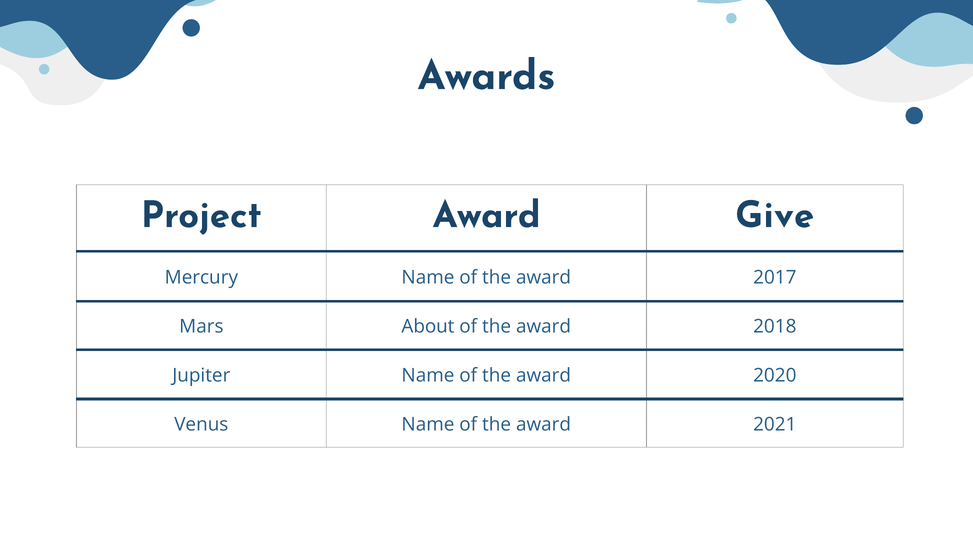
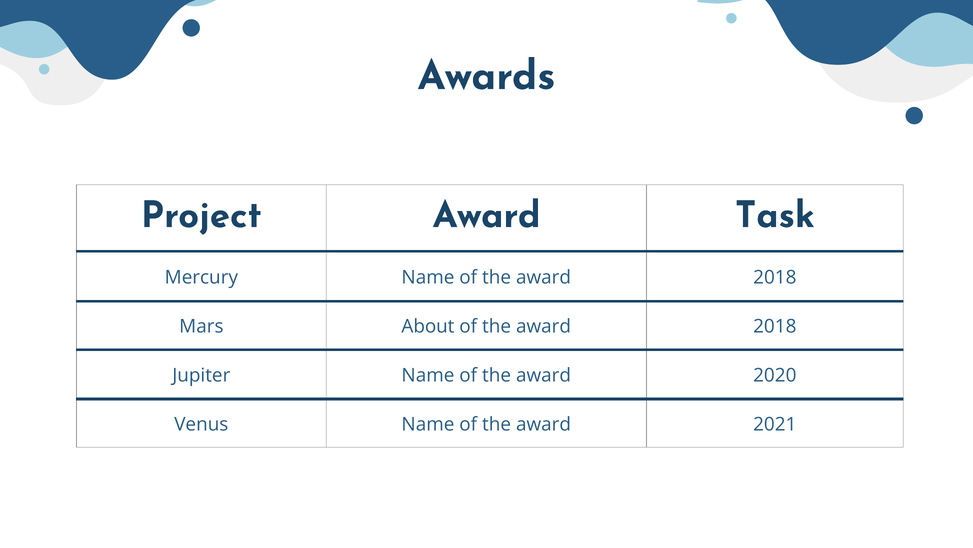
Give: Give -> Task
2017 at (775, 277): 2017 -> 2018
